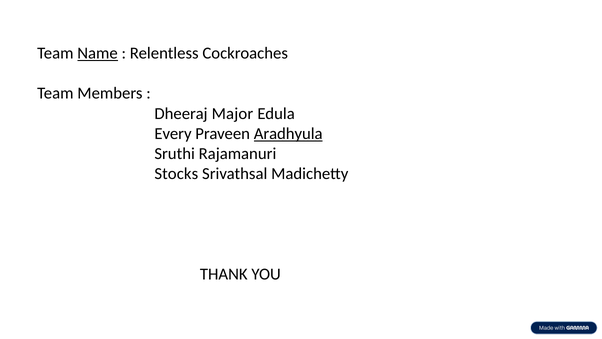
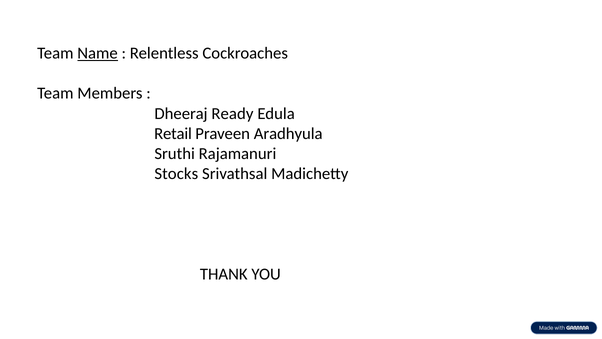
Major: Major -> Ready
Every: Every -> Retail
Aradhyula underline: present -> none
